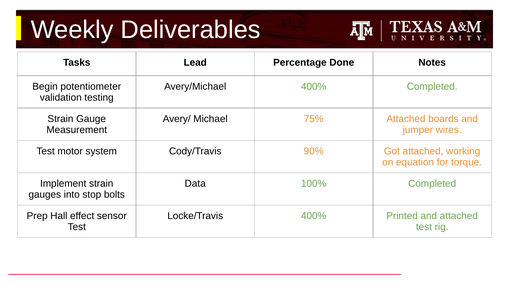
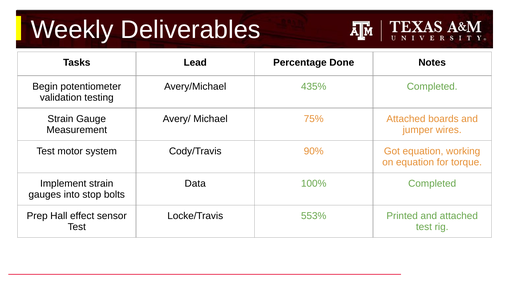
Avery/Michael 400%: 400% -> 435%
Got attached: attached -> equation
Locke/Travis 400%: 400% -> 553%
